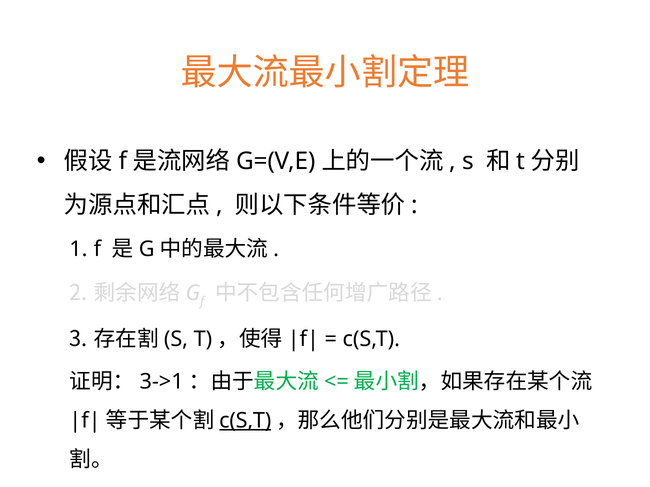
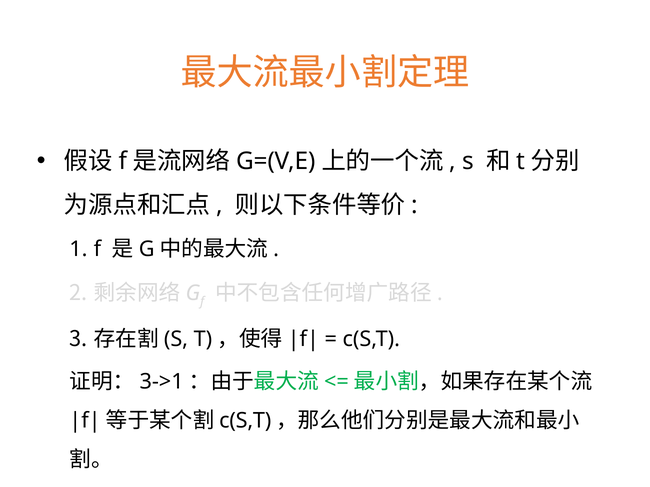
c(S,T at (245, 421) underline: present -> none
